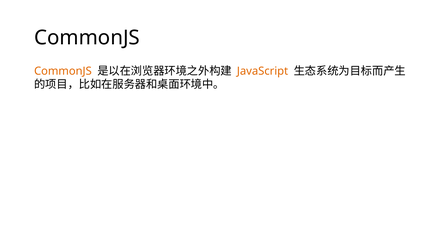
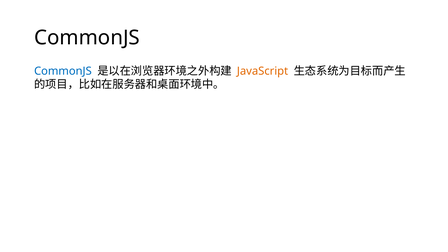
CommonJS at (63, 71) colour: orange -> blue
